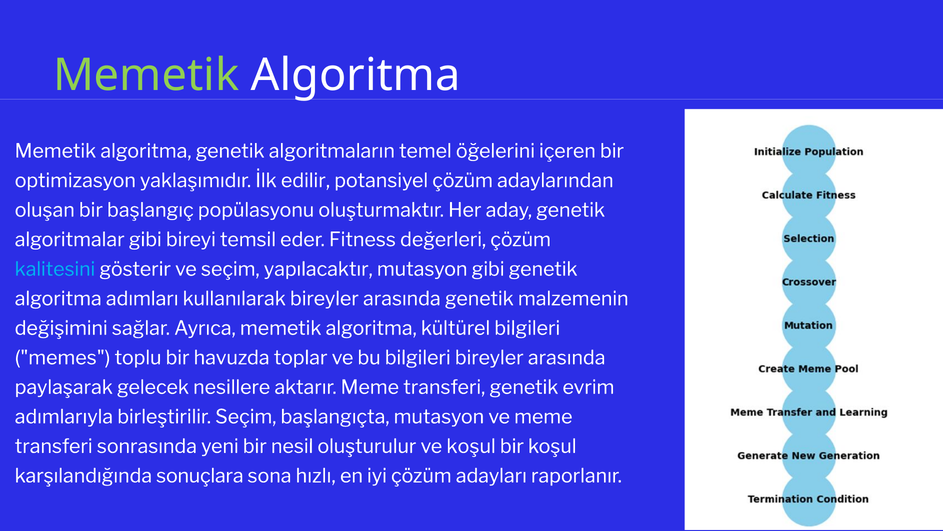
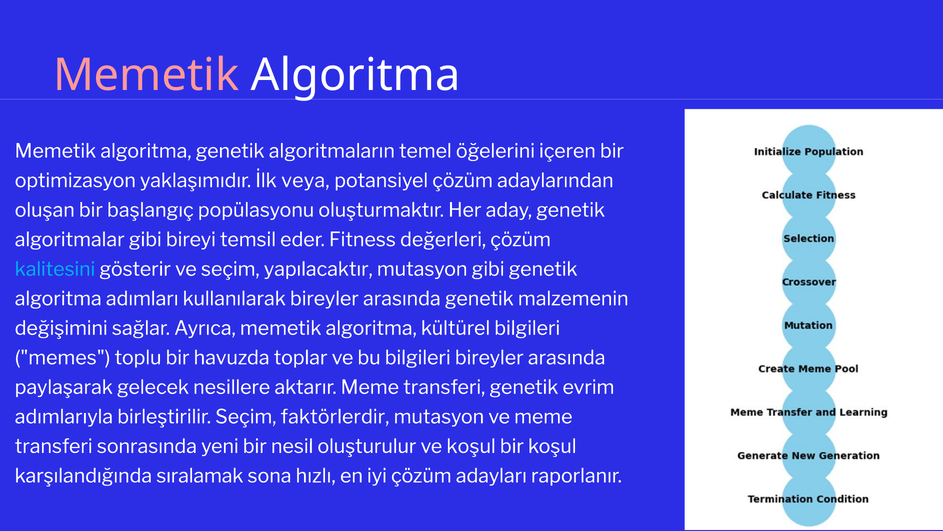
Memetik at (146, 75) colour: light green -> pink
edilir: edilir -> veya
başlangıçta: başlangıçta -> faktörlerdir
sonuçlara: sonuçlara -> sıralamak
